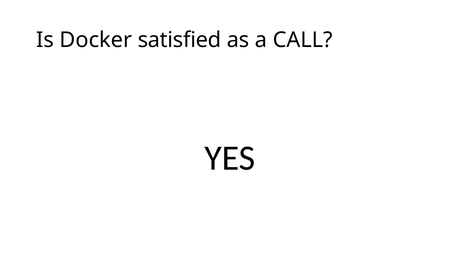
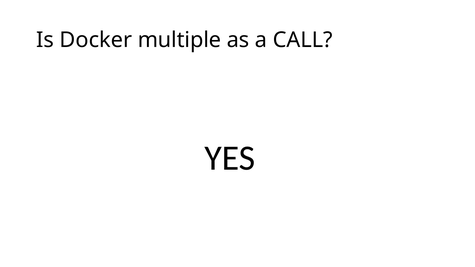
satisfied: satisfied -> multiple
